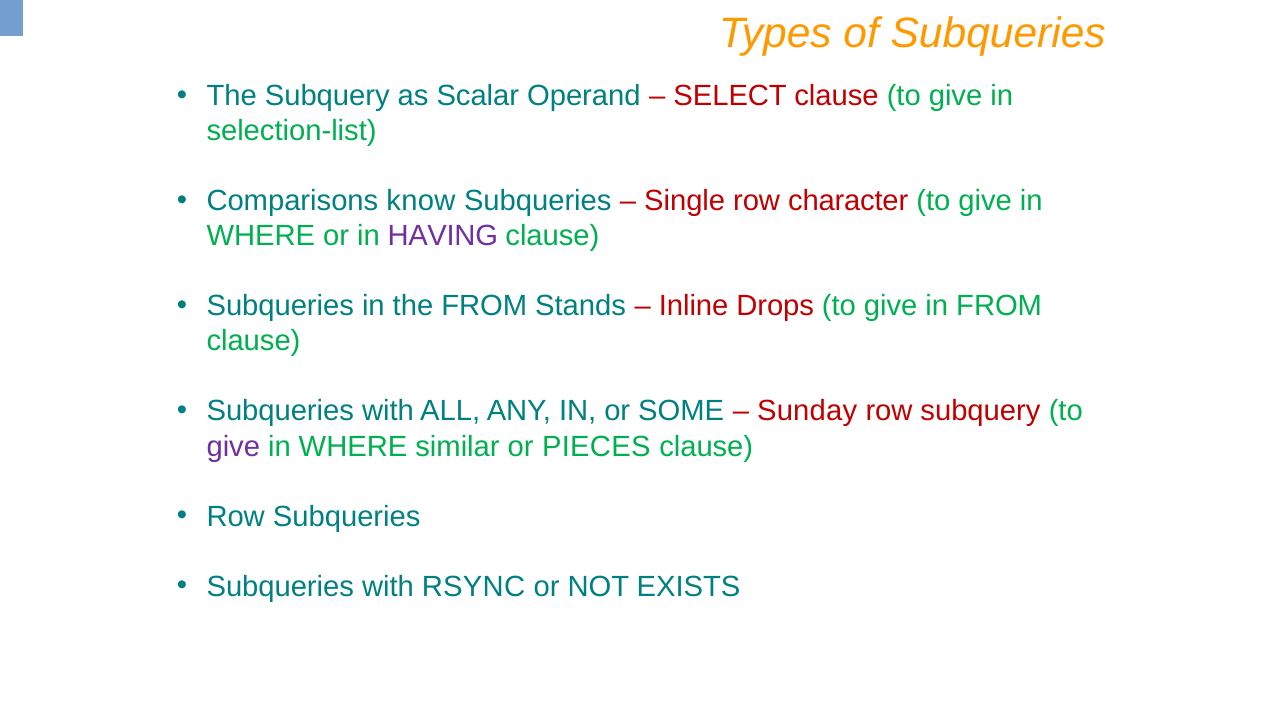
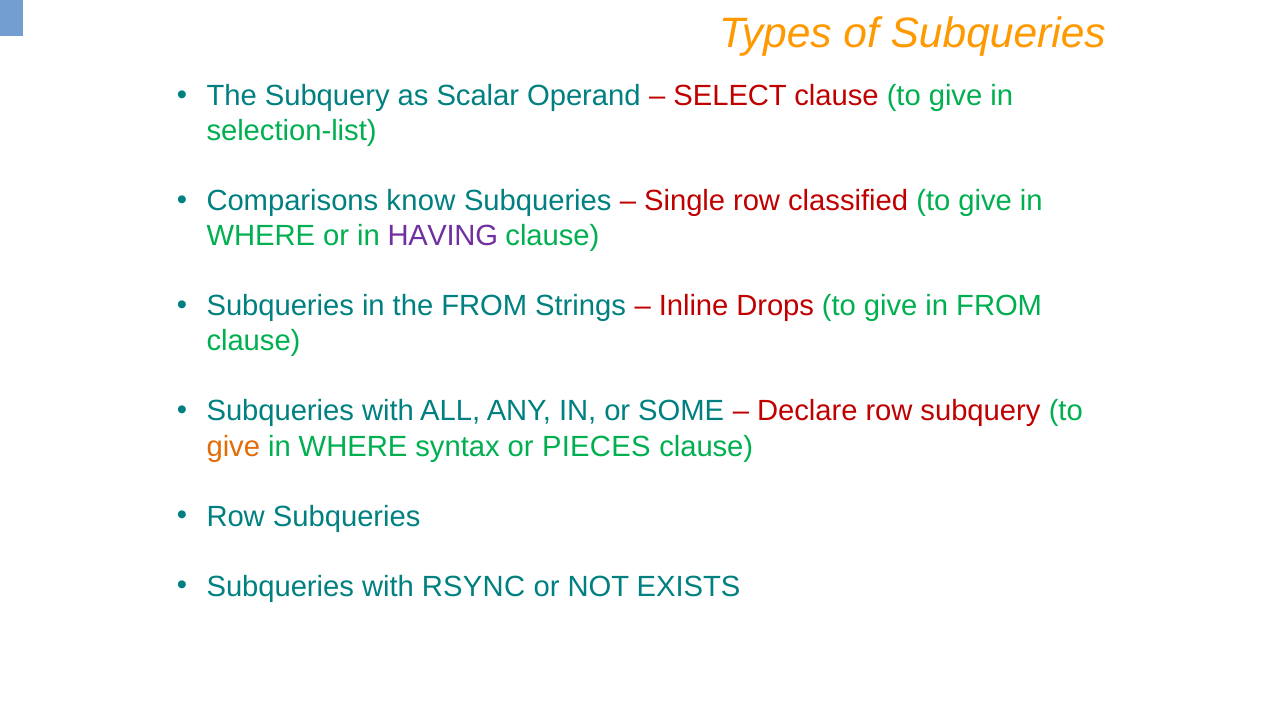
character: character -> classified
Stands: Stands -> Strings
Sunday: Sunday -> Declare
give at (233, 446) colour: purple -> orange
similar: similar -> syntax
